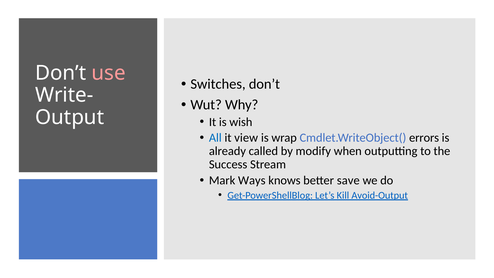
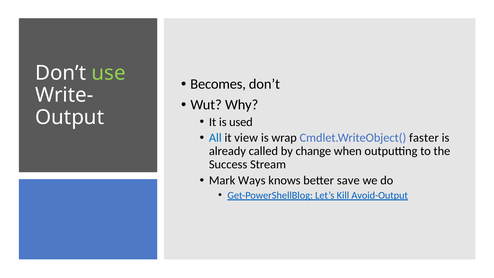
use colour: pink -> light green
Switches: Switches -> Becomes
wish: wish -> used
errors: errors -> faster
modify: modify -> change
